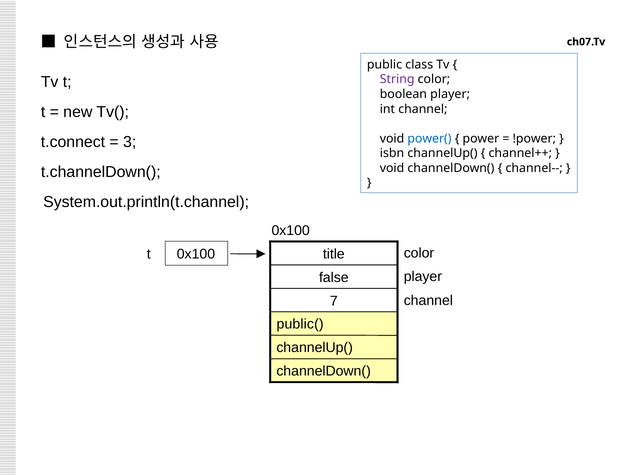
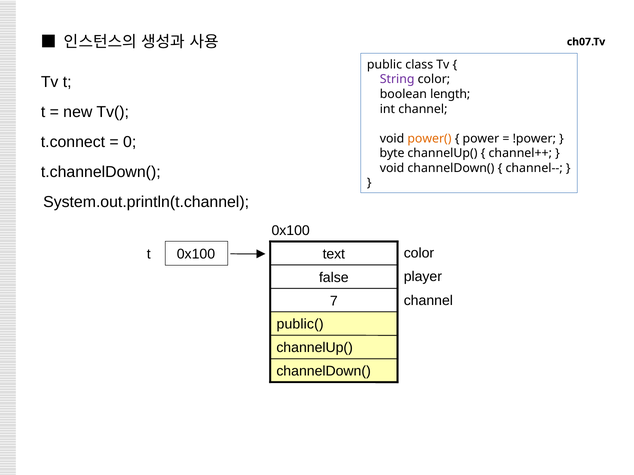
boolean player: player -> length
3: 3 -> 0
power( colour: blue -> orange
isbn: isbn -> byte
title: title -> text
